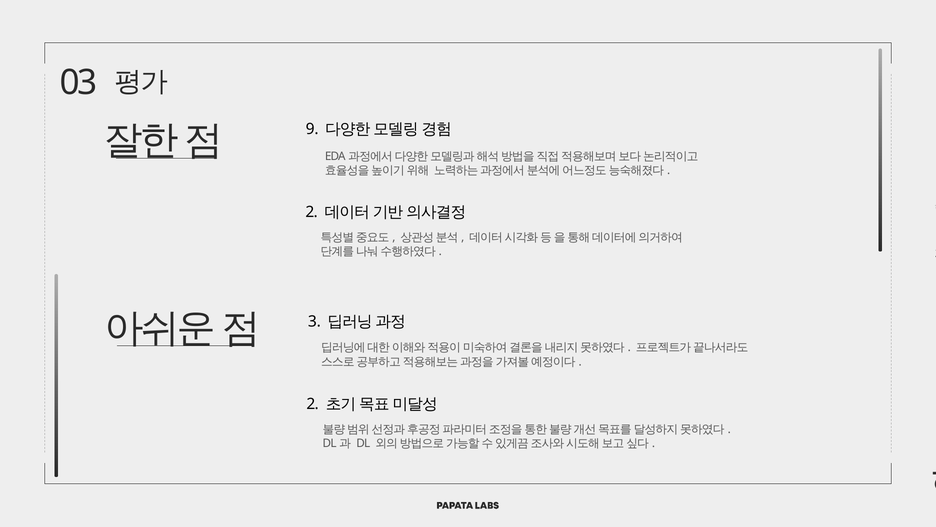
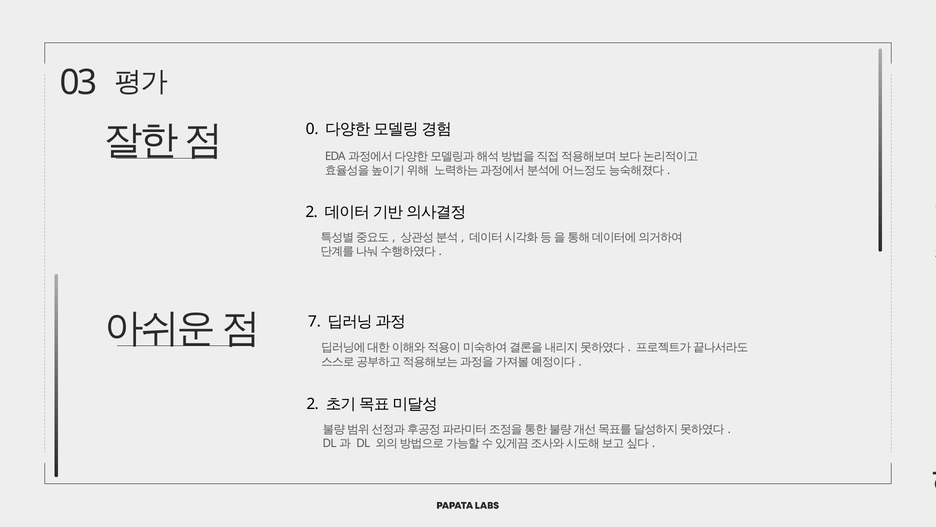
9: 9 -> 0
3: 3 -> 7
